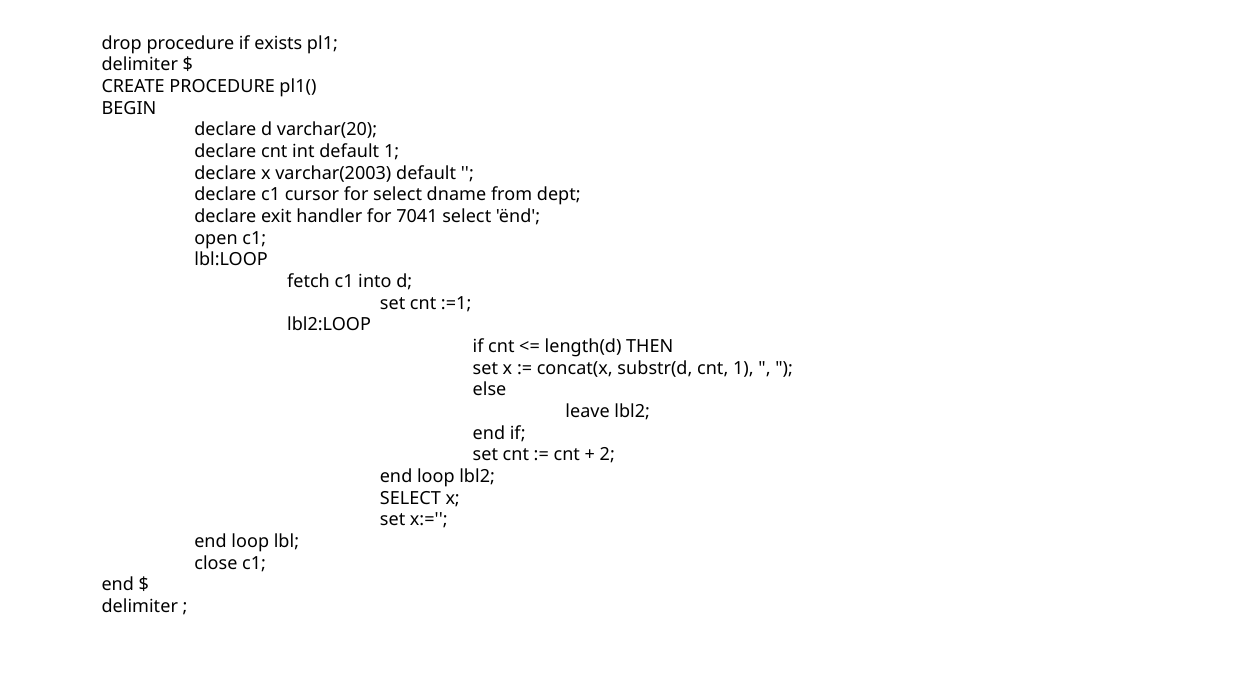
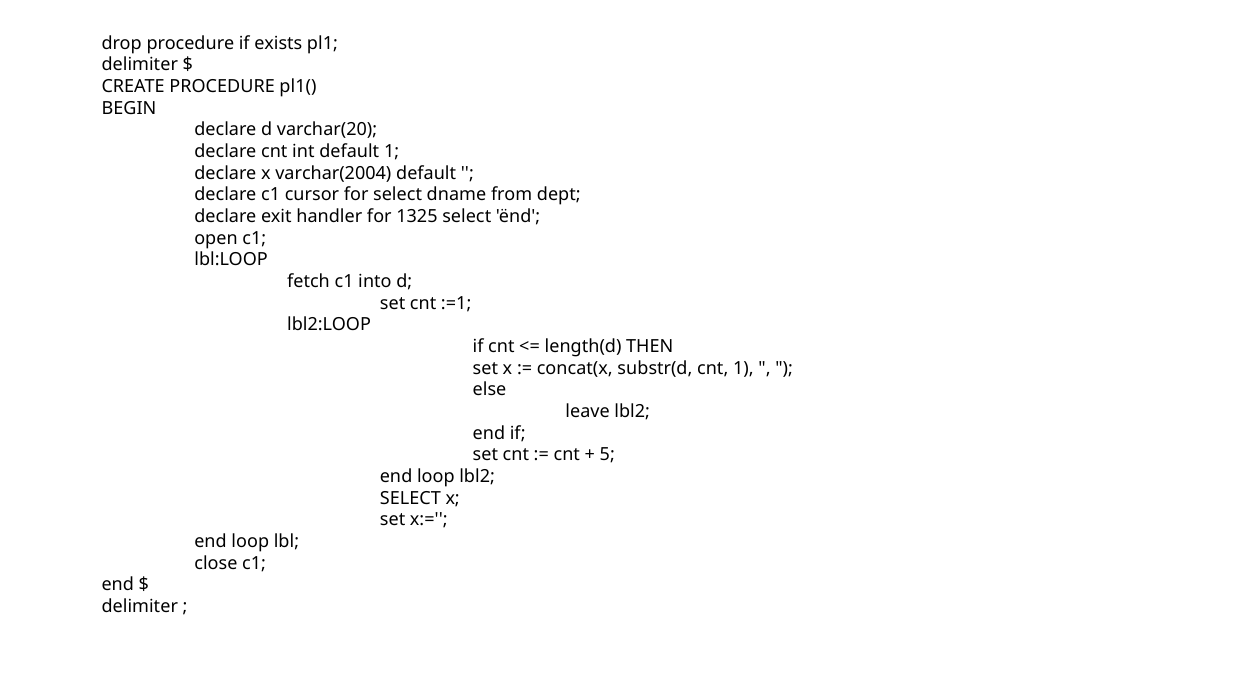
varchar(2003: varchar(2003 -> varchar(2004
7041: 7041 -> 1325
2: 2 -> 5
